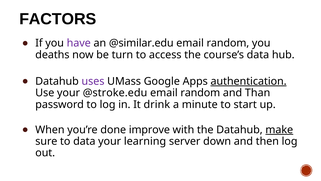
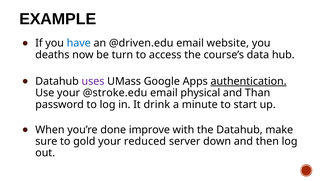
FACTORS: FACTORS -> EXAMPLE
have colour: purple -> blue
@similar.edu: @similar.edu -> @driven.edu
random at (228, 43): random -> website
random at (200, 93): random -> physical
make underline: present -> none
to data: data -> gold
learning: learning -> reduced
